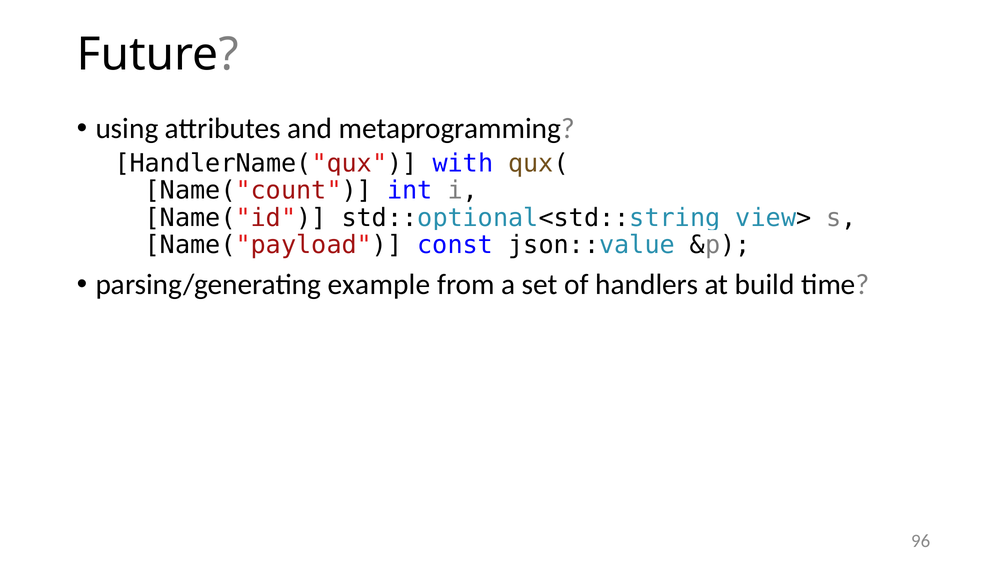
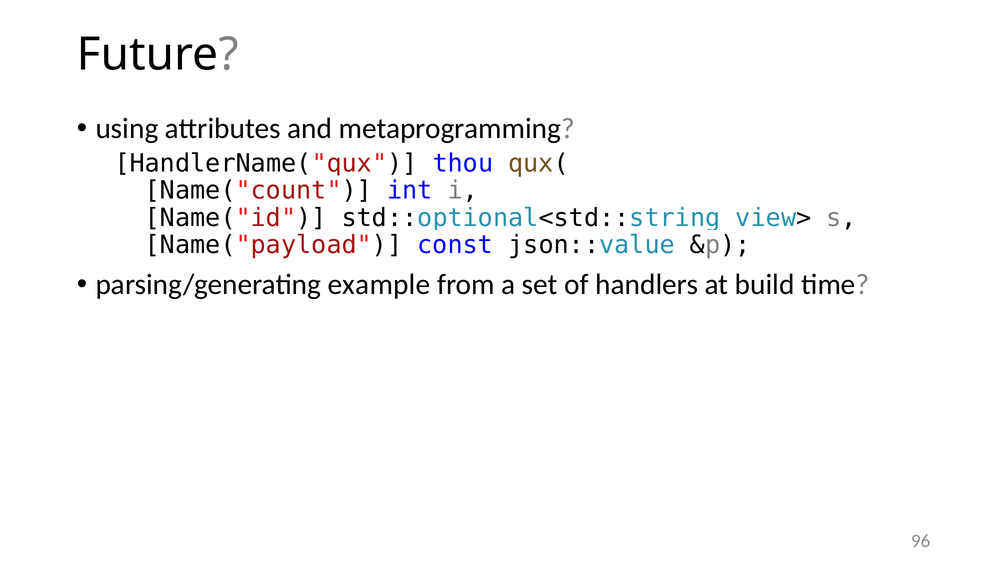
with: with -> thou
